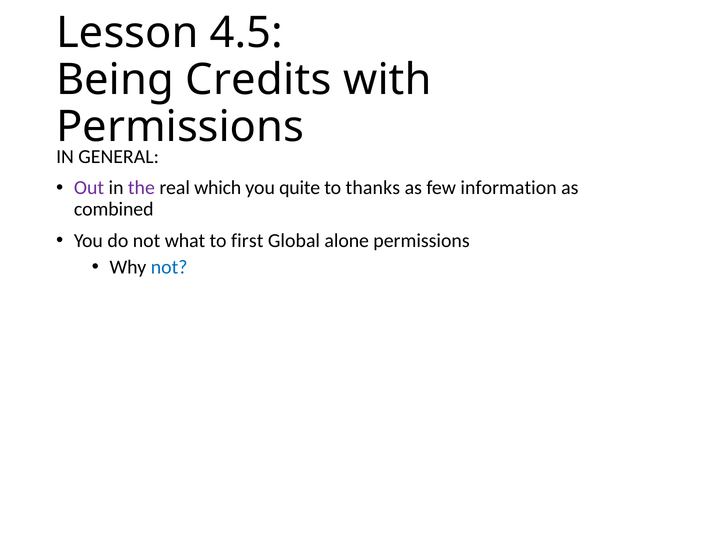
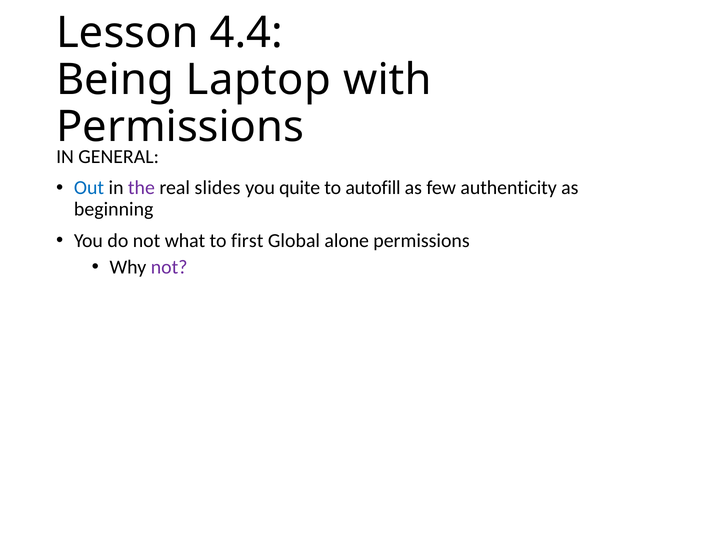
4.5: 4.5 -> 4.4
Credits: Credits -> Laptop
Out colour: purple -> blue
which: which -> slides
thanks: thanks -> autofill
information: information -> authenticity
combined: combined -> beginning
not at (169, 267) colour: blue -> purple
